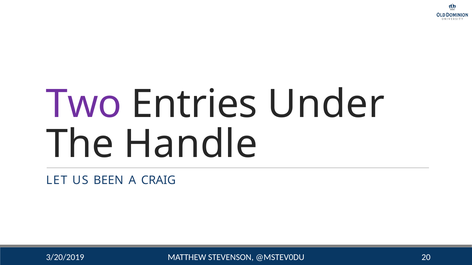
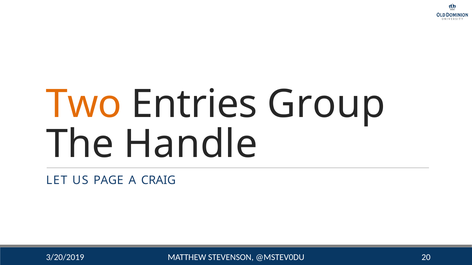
Two colour: purple -> orange
Under: Under -> Group
BEEN: BEEN -> PAGE
